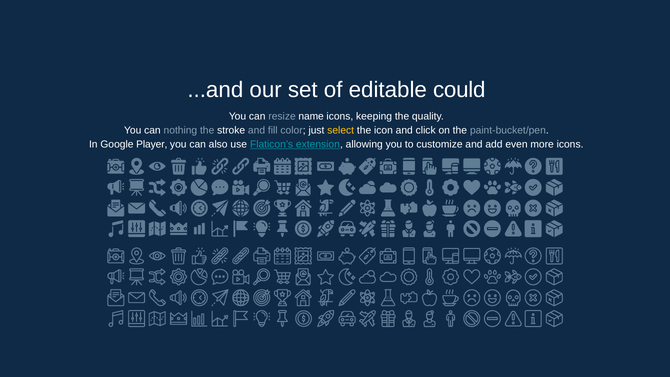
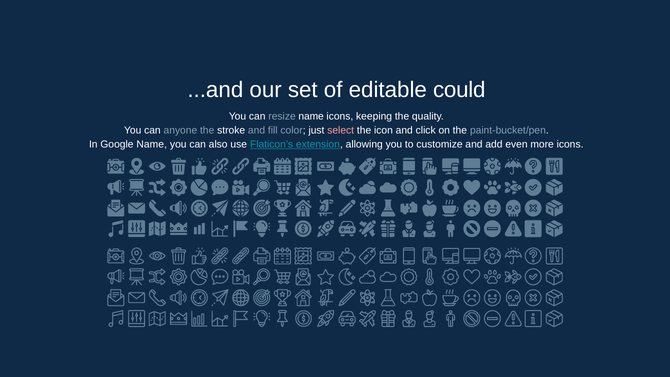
nothing: nothing -> anyone
select colour: yellow -> pink
Google Player: Player -> Name
